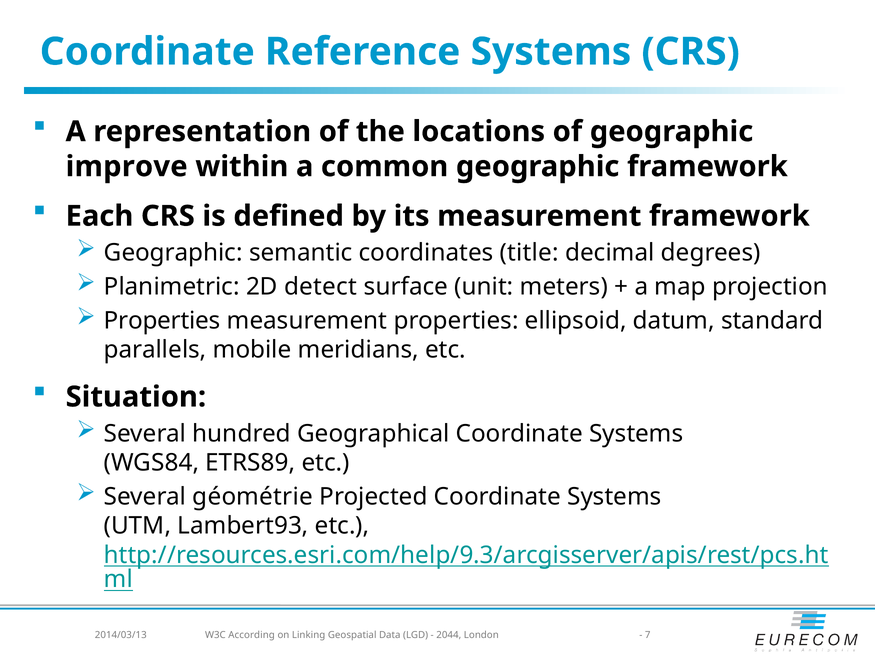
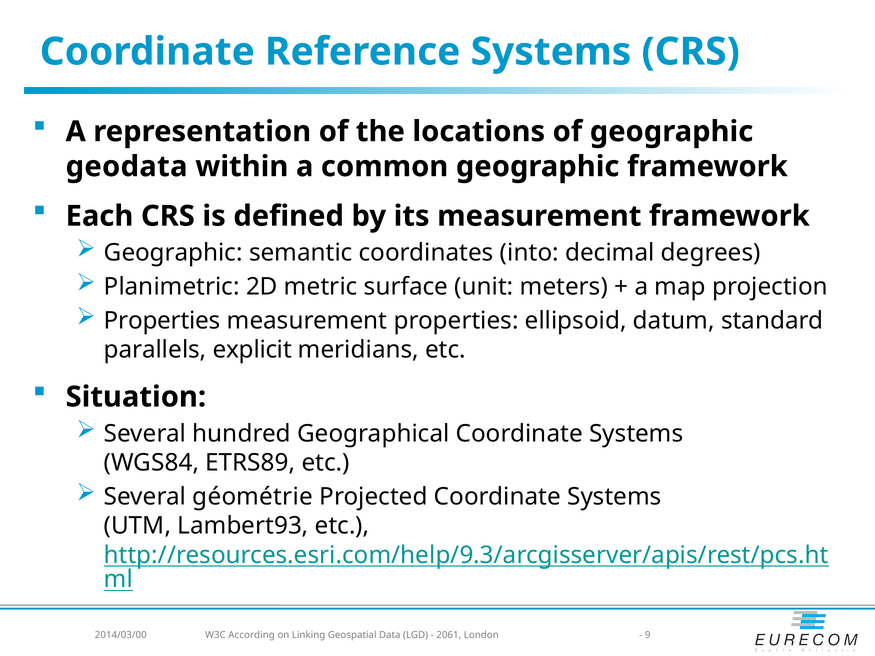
improve: improve -> geodata
title: title -> into
detect: detect -> metric
mobile: mobile -> explicit
2014/03/13: 2014/03/13 -> 2014/03/00
2044: 2044 -> 2061
7: 7 -> 9
